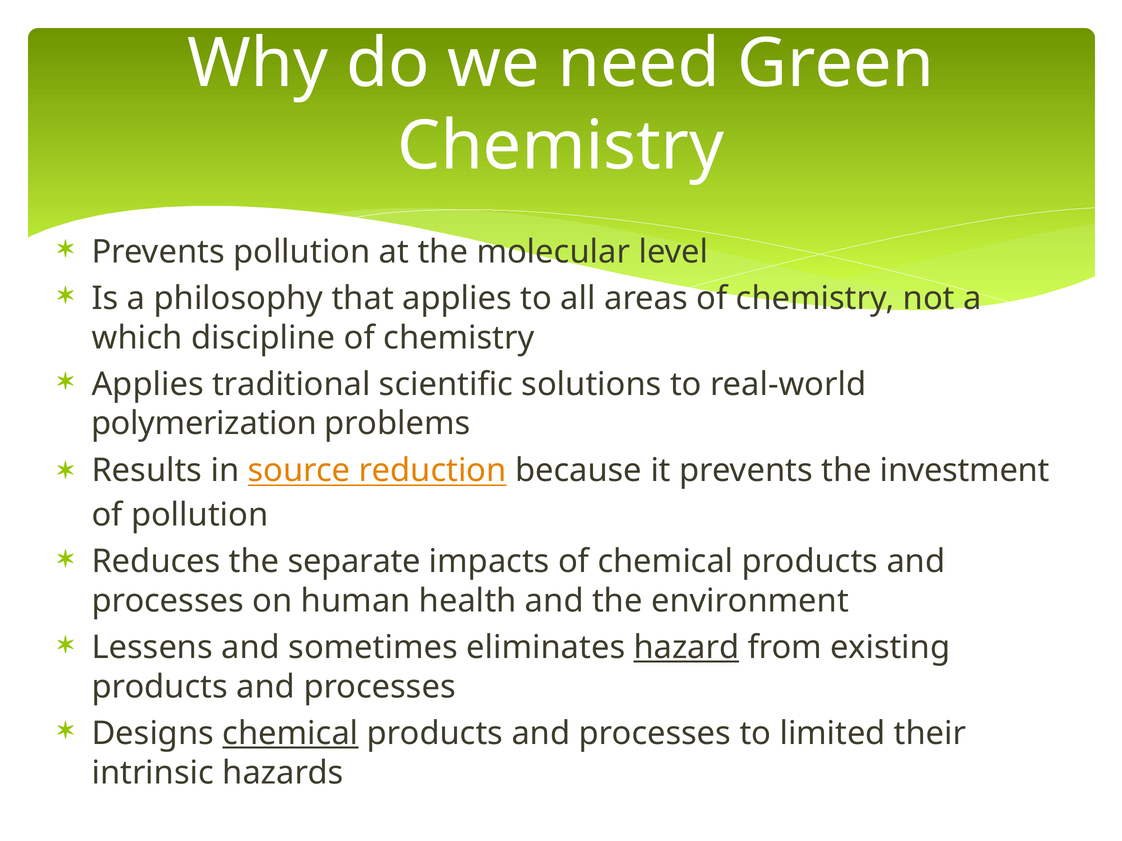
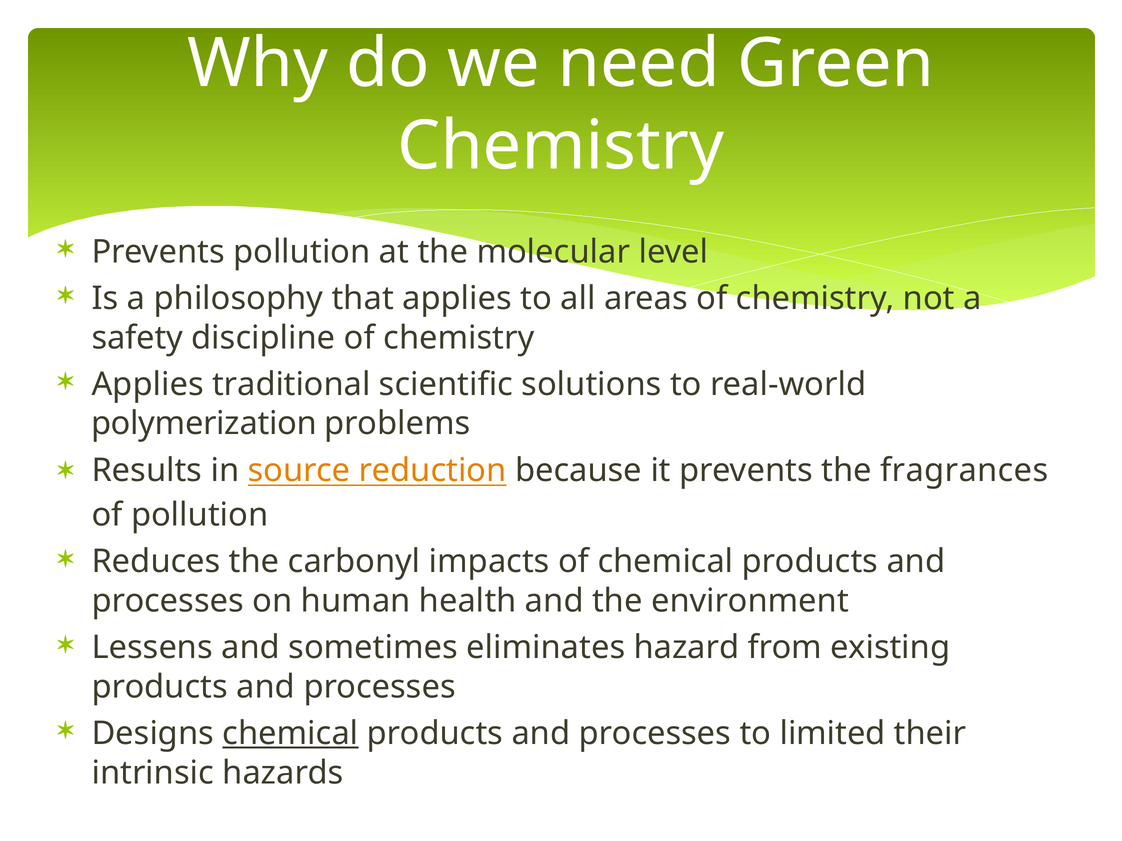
which: which -> safety
investment: investment -> fragrances
separate: separate -> carbonyl
hazard underline: present -> none
